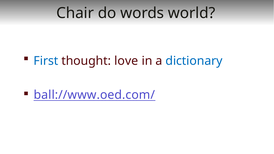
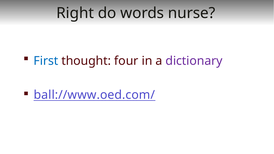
Chair: Chair -> Right
world: world -> nurse
love: love -> four
dictionary colour: blue -> purple
